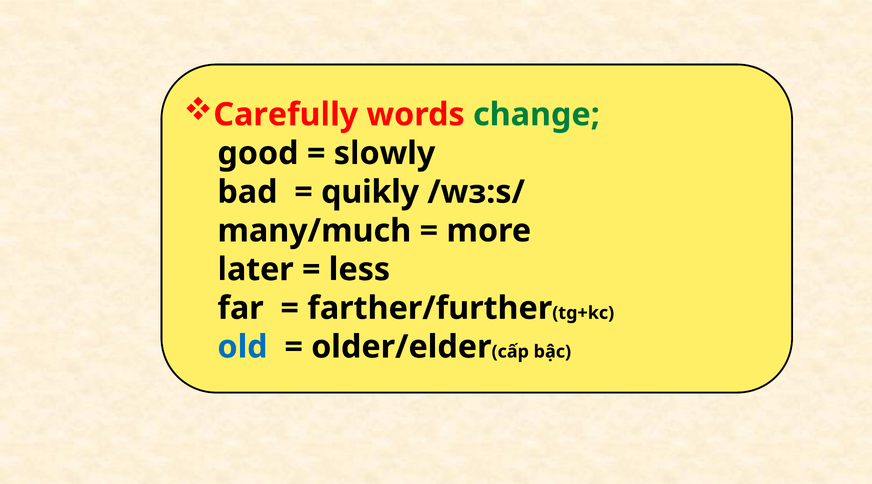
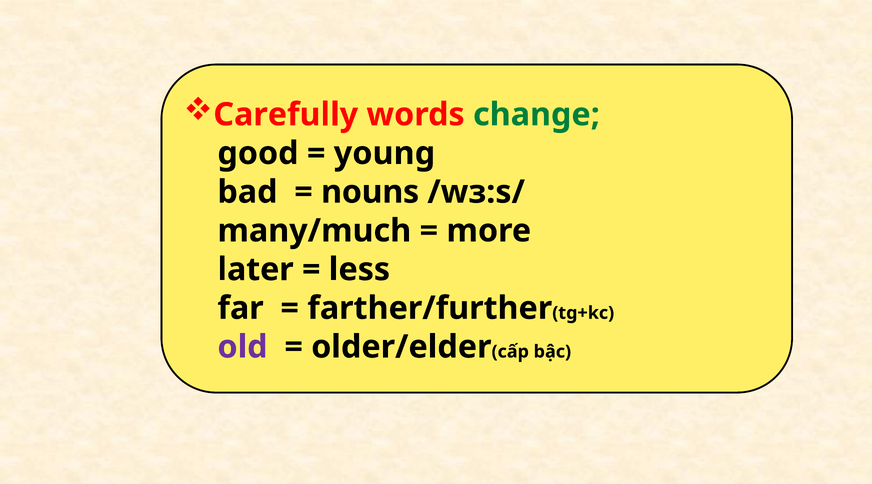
slowly: slowly -> young
quikly: quikly -> nouns
old colour: blue -> purple
